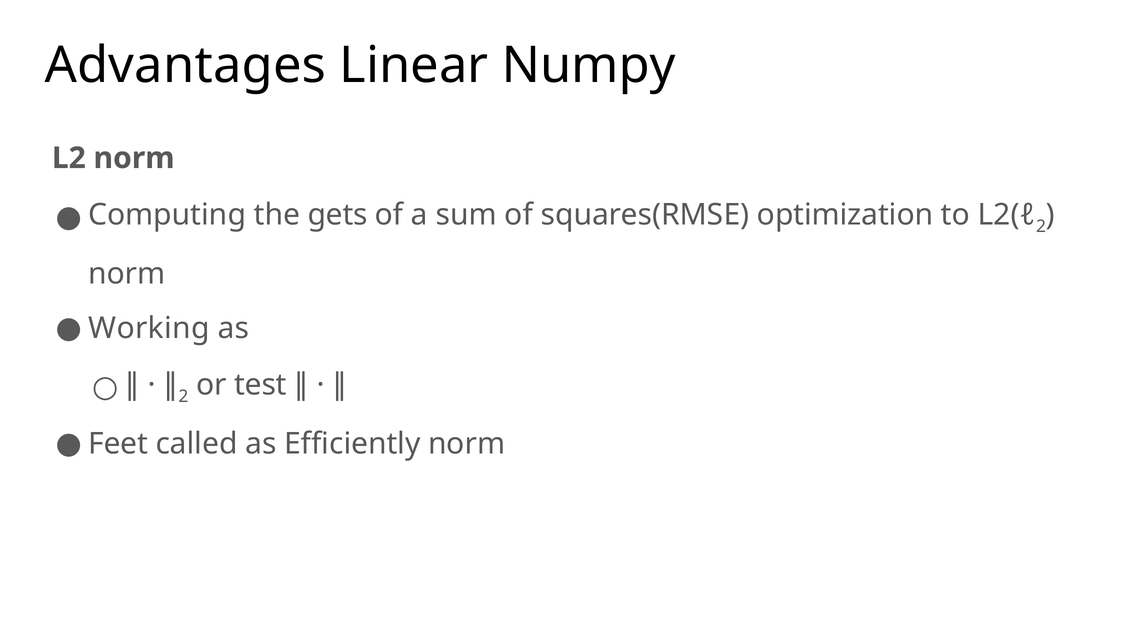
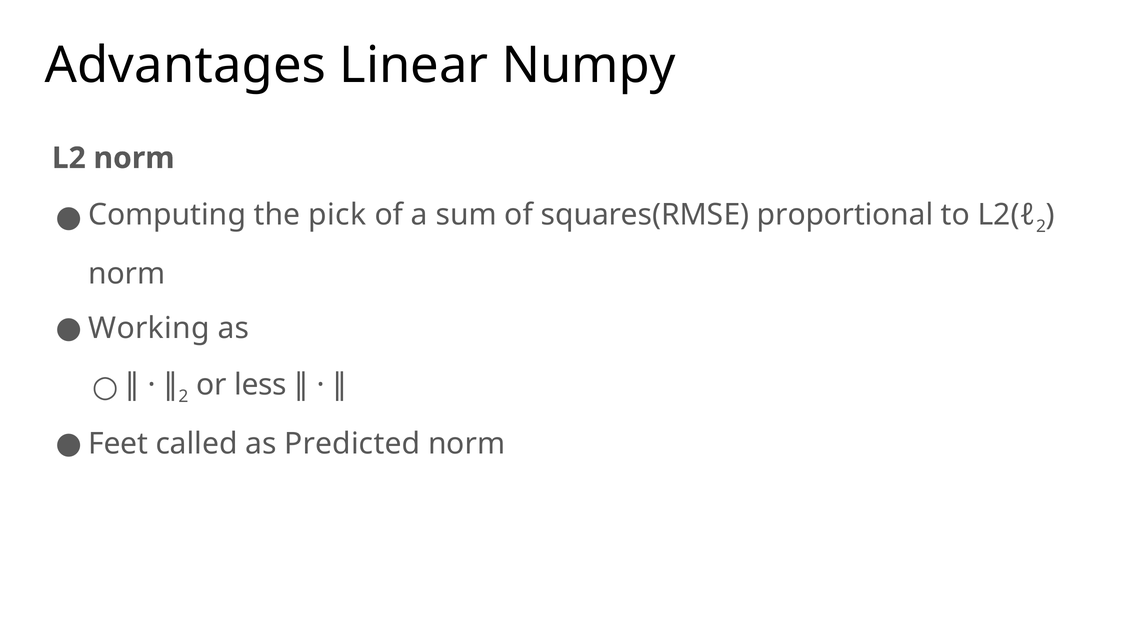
gets: gets -> pick
optimization: optimization -> proportional
test: test -> less
Efficiently: Efficiently -> Predicted
